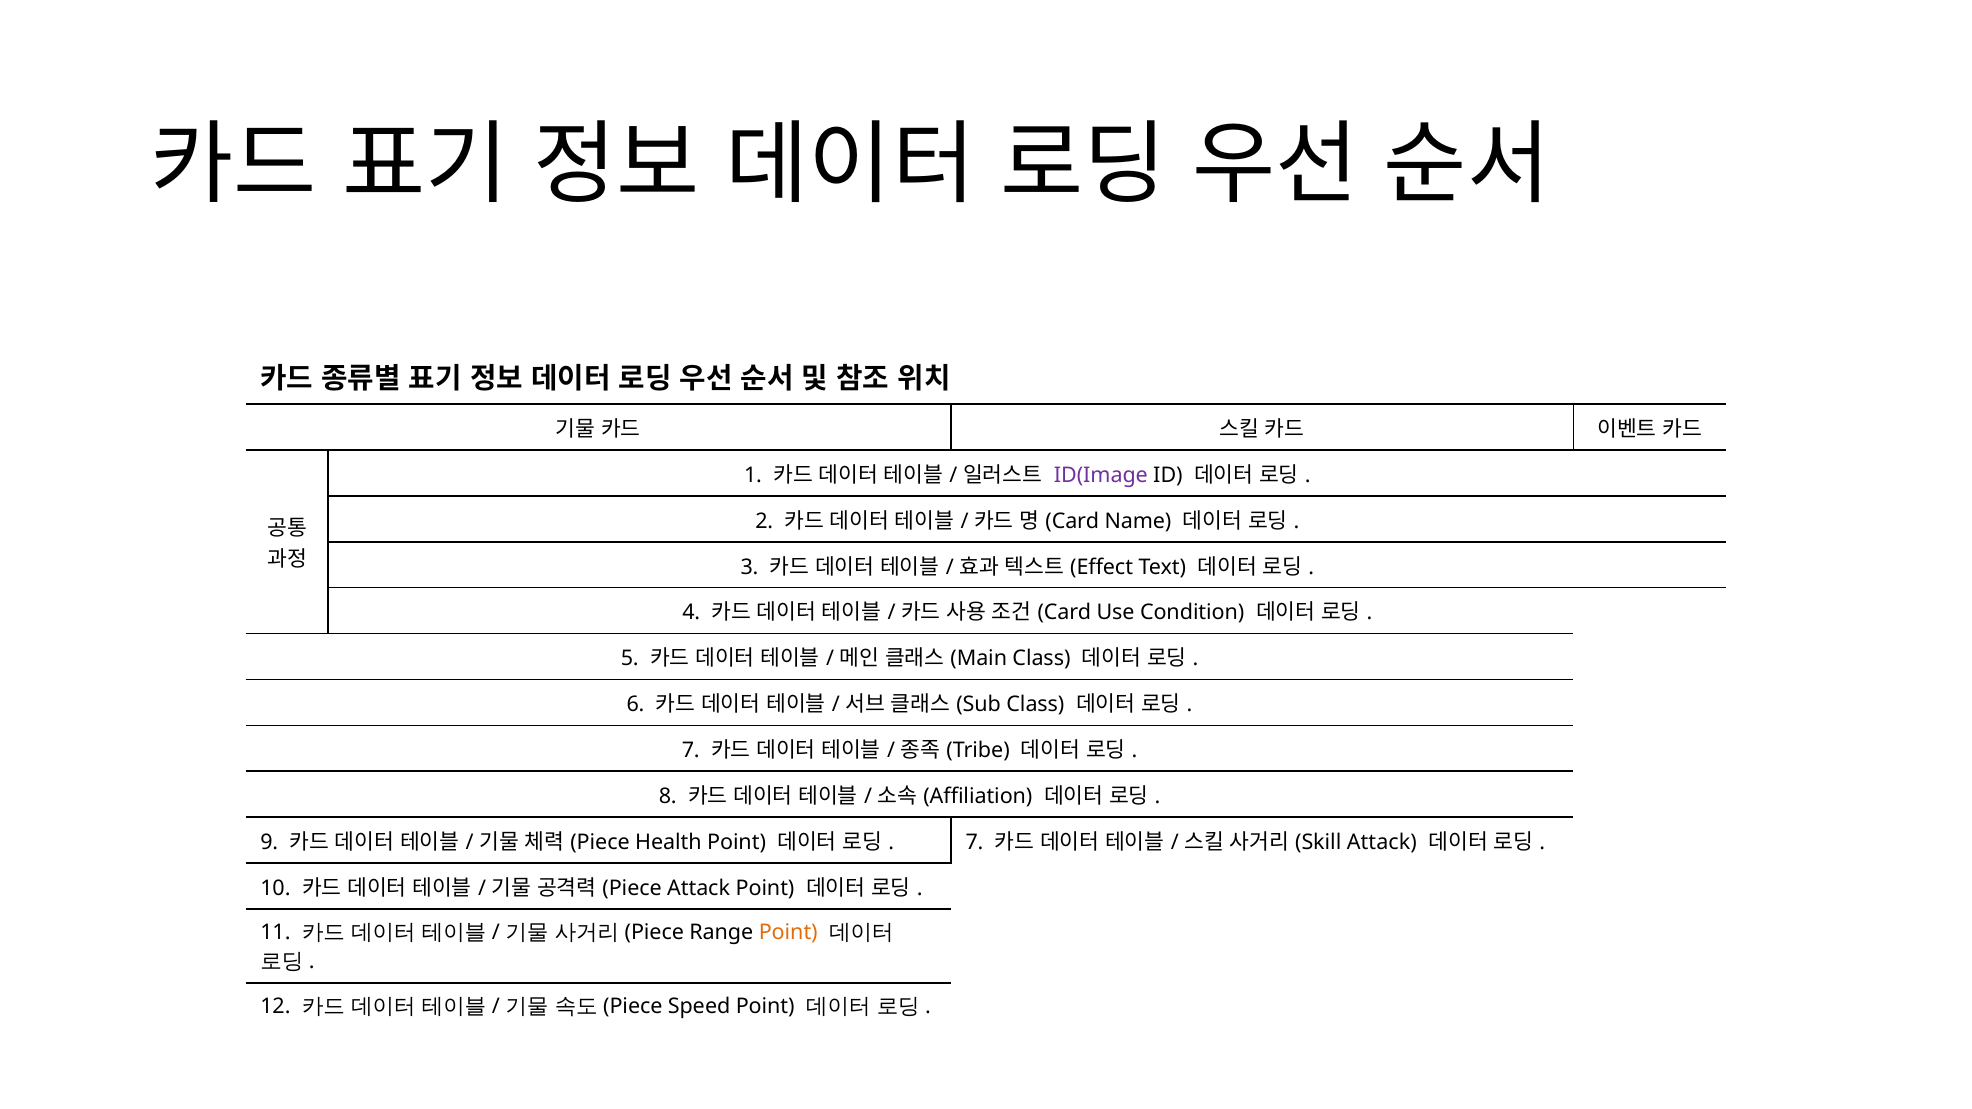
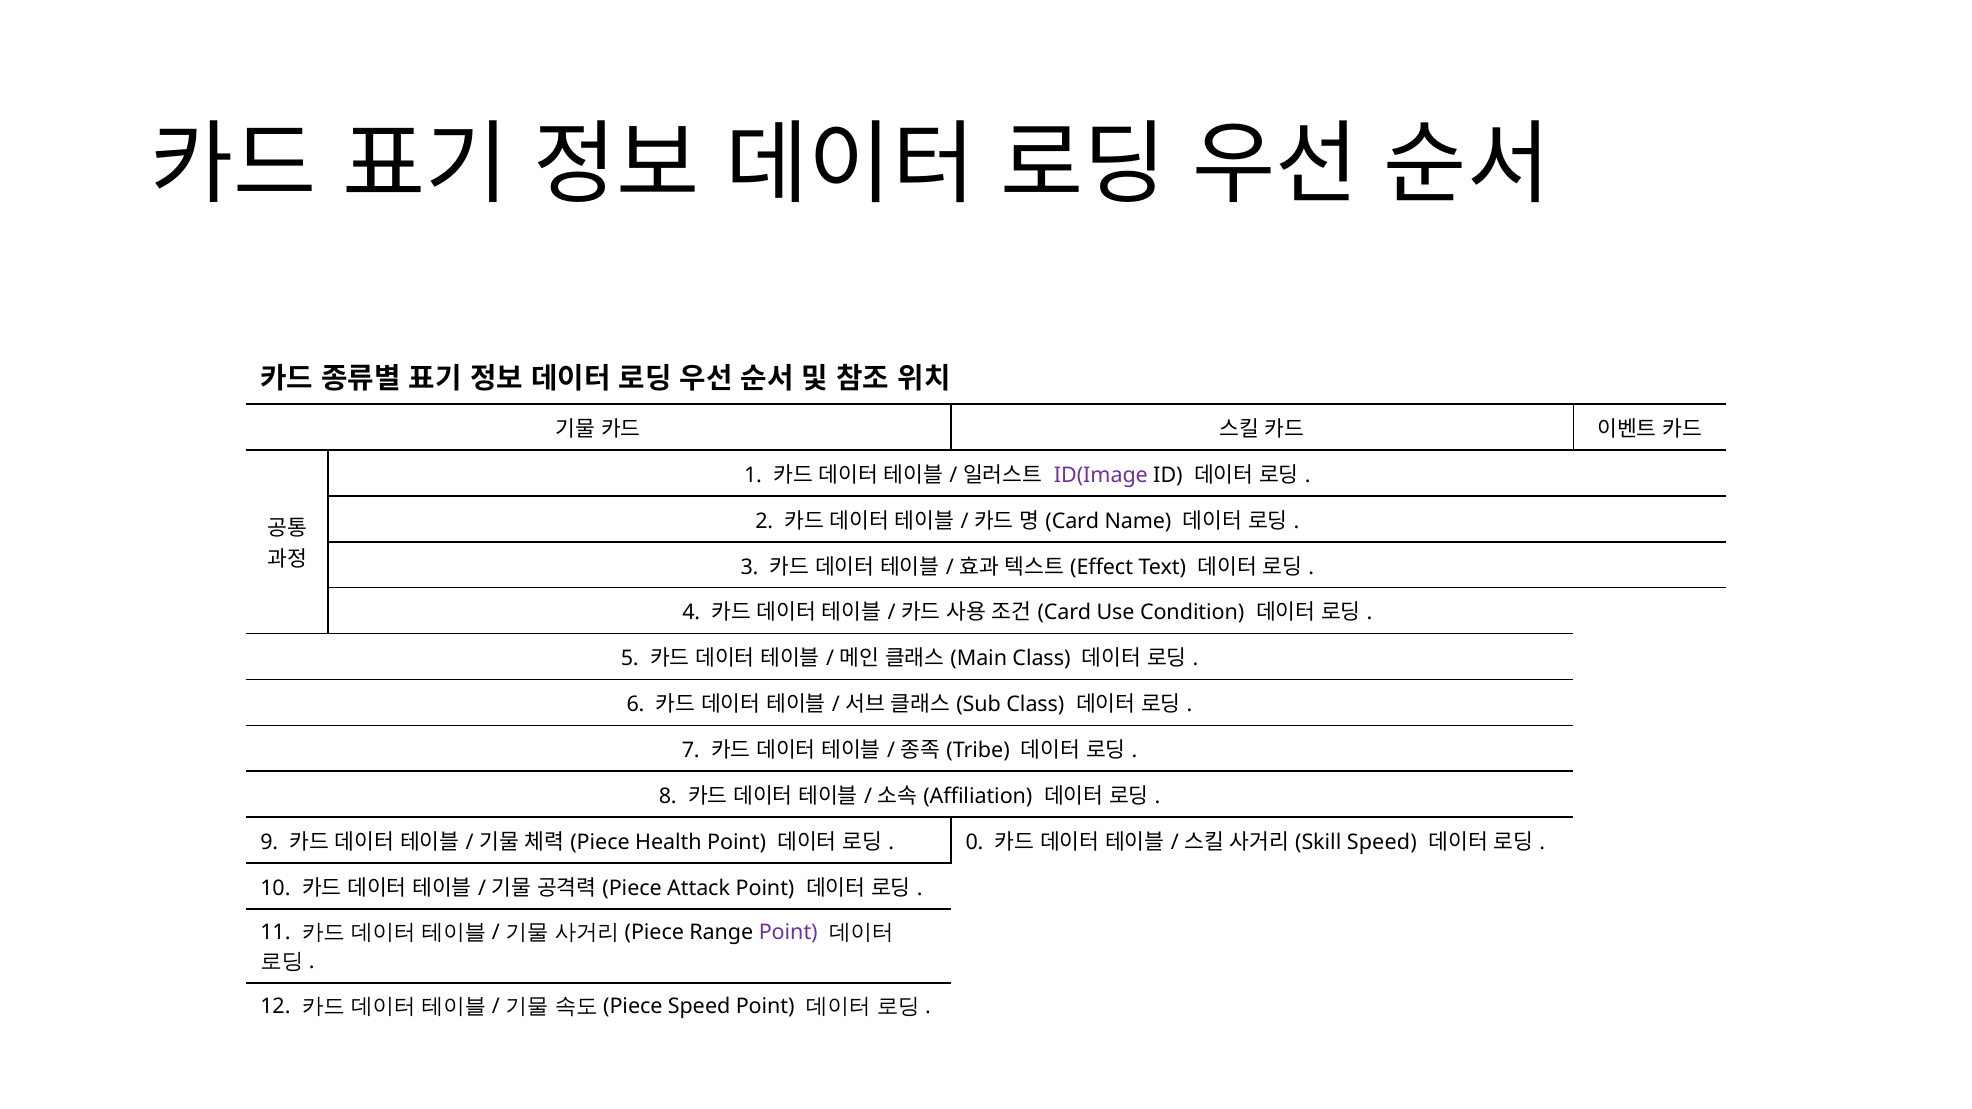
7 at (975, 843): 7 -> 0
Attack at (1382, 843): Attack -> Speed
Point at (788, 933) colour: orange -> purple
